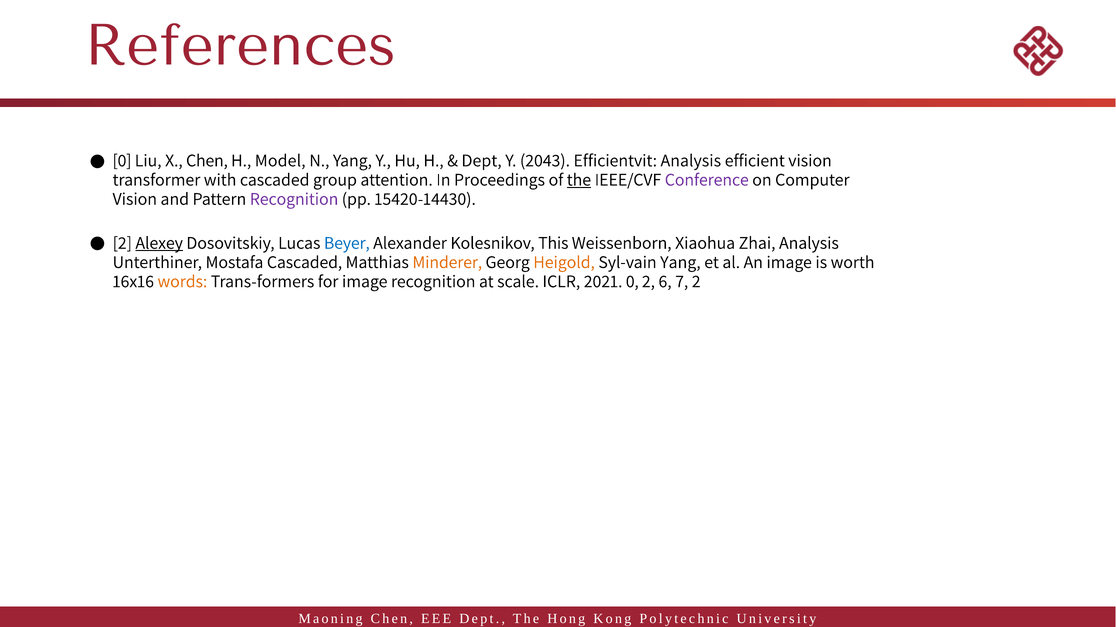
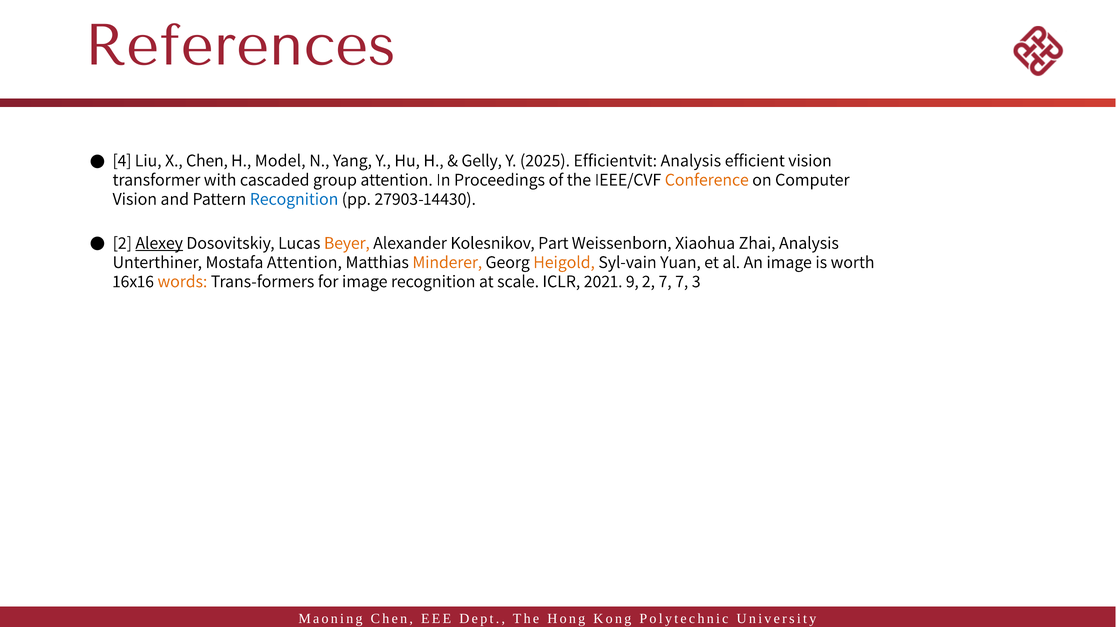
0 at (122, 161): 0 -> 4
Dept at (482, 161): Dept -> Gelly
2043: 2043 -> 2025
the at (579, 180) underline: present -> none
Conference colour: purple -> orange
Recognition at (294, 199) colour: purple -> blue
15420-14430: 15420-14430 -> 27903-14430
Beyer colour: blue -> orange
This: This -> Part
Mostafa Cascaded: Cascaded -> Attention
Syl-vain Yang: Yang -> Yuan
2021 0: 0 -> 9
2 6: 6 -> 7
7 2: 2 -> 3
